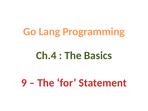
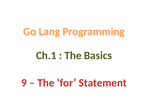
Ch.4: Ch.4 -> Ch.1
